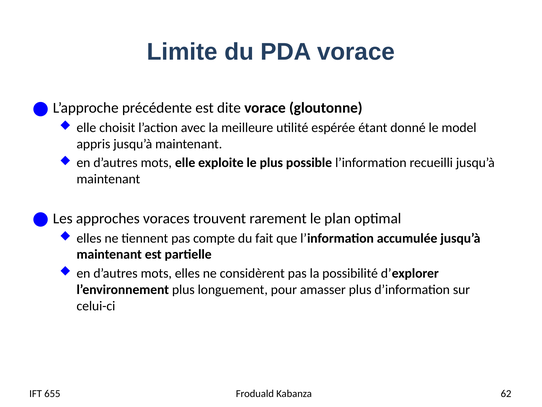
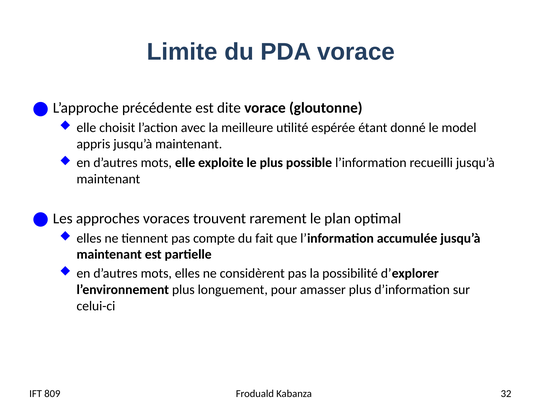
655: 655 -> 809
62: 62 -> 32
